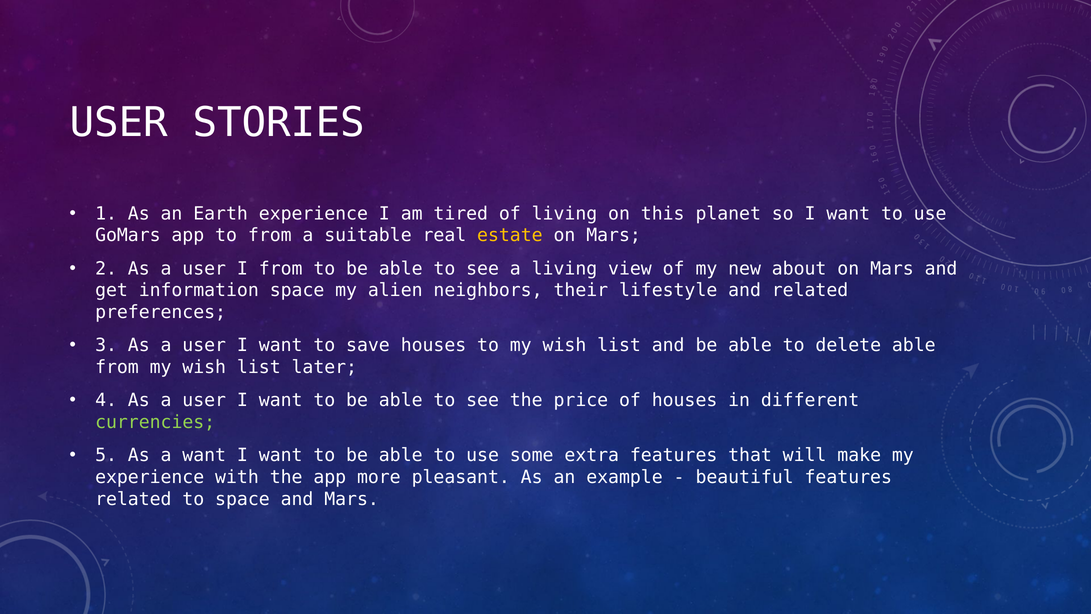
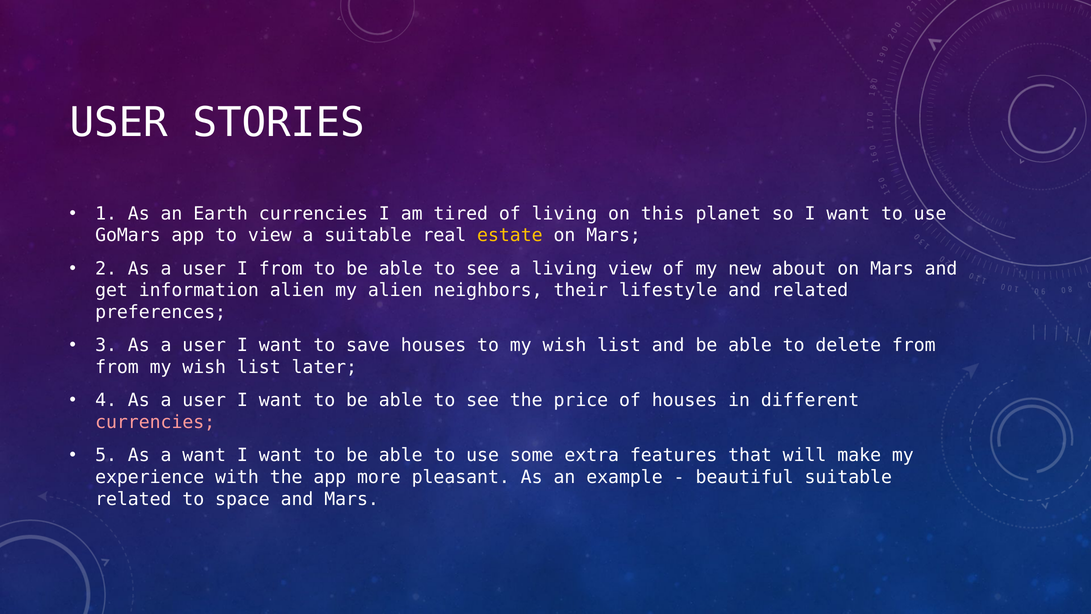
Earth experience: experience -> currencies
to from: from -> view
information space: space -> alien
delete able: able -> from
currencies at (155, 422) colour: light green -> pink
beautiful features: features -> suitable
